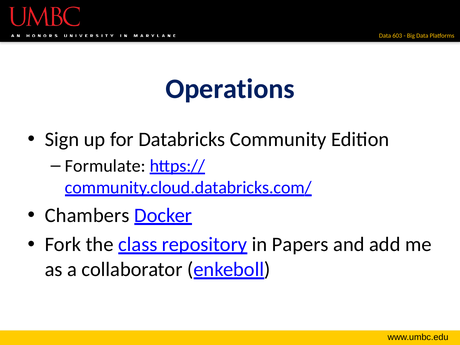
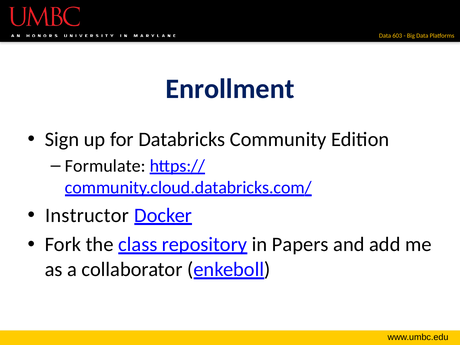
Operations: Operations -> Enrollment
Chambers: Chambers -> Instructor
